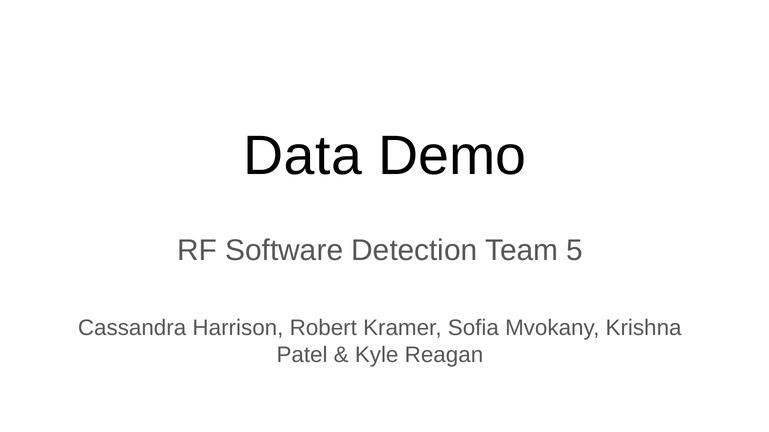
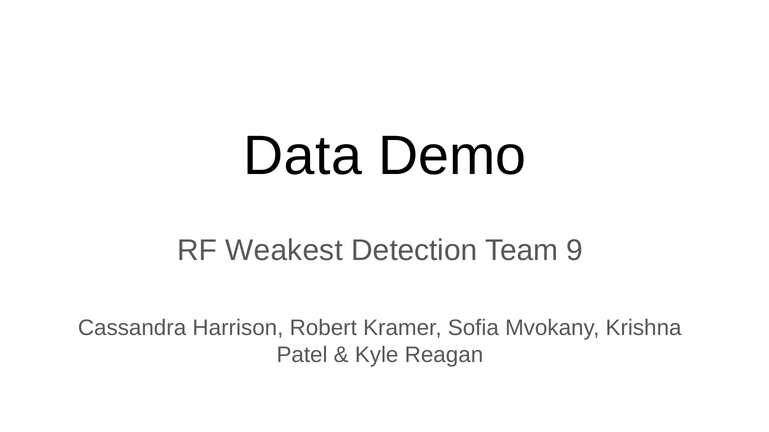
Software: Software -> Weakest
5: 5 -> 9
